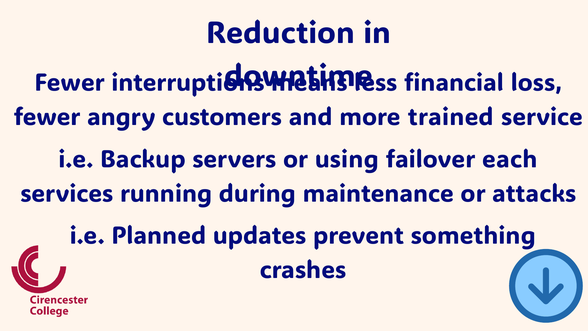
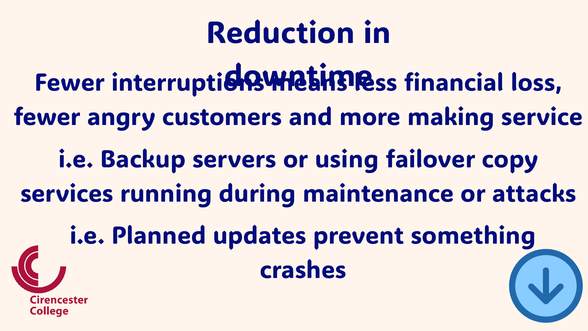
trained: trained -> making
each: each -> copy
